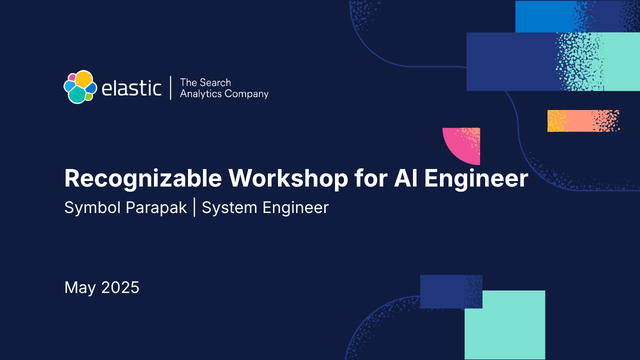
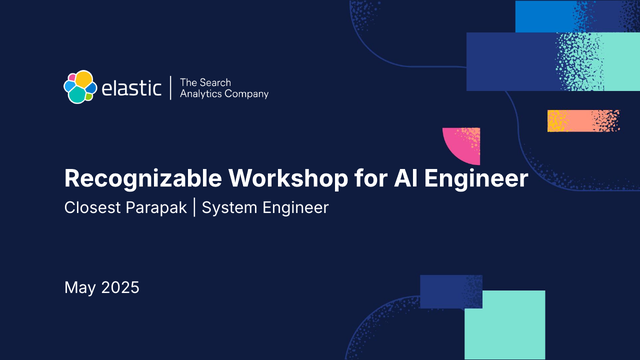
Symbol: Symbol -> Closest
